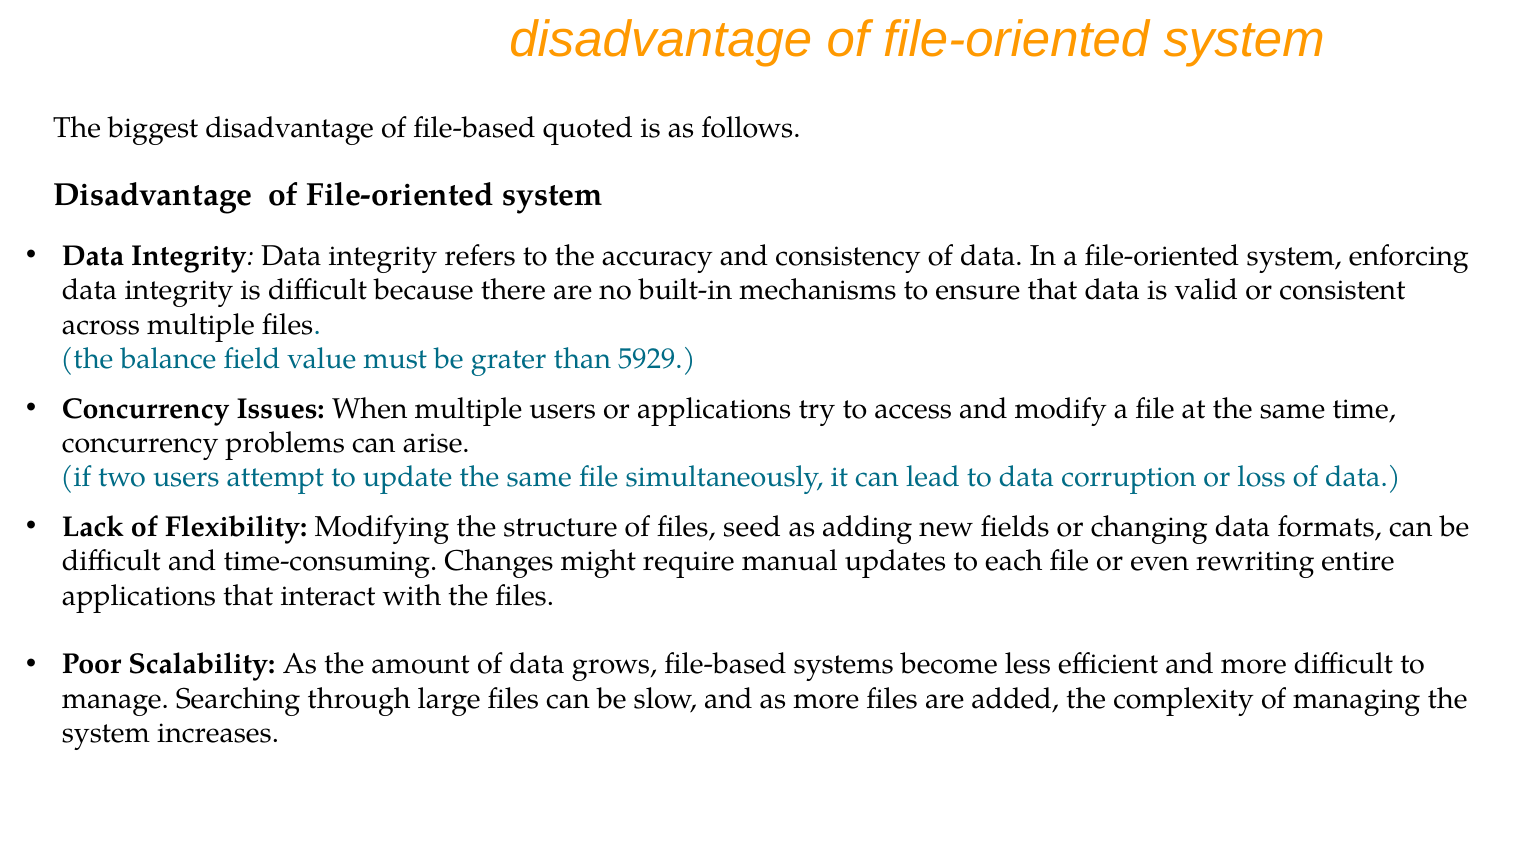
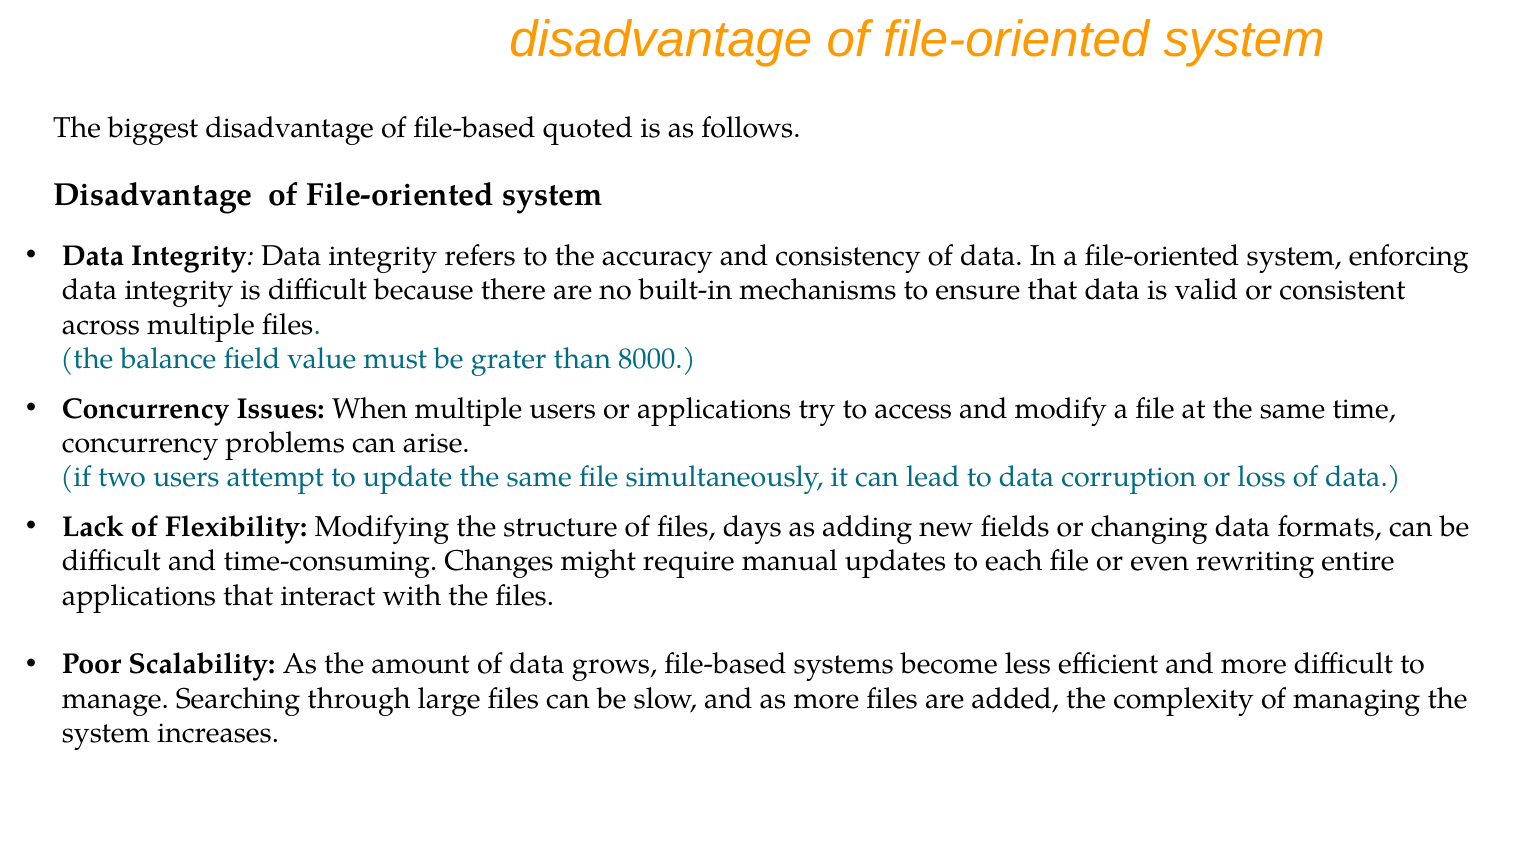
5929: 5929 -> 8000
seed: seed -> days
